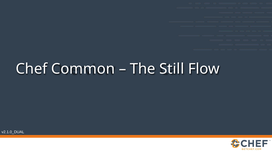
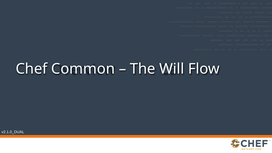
Still: Still -> Will
